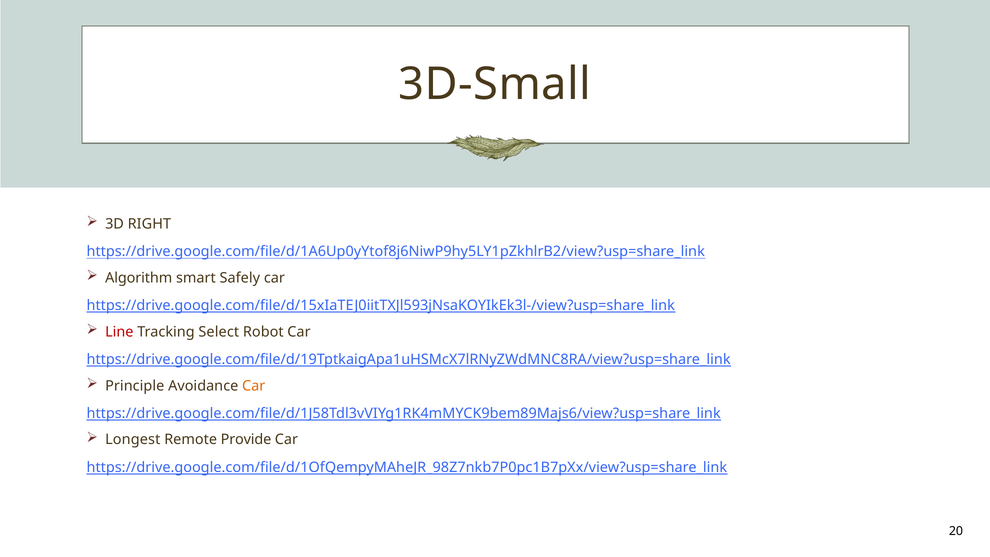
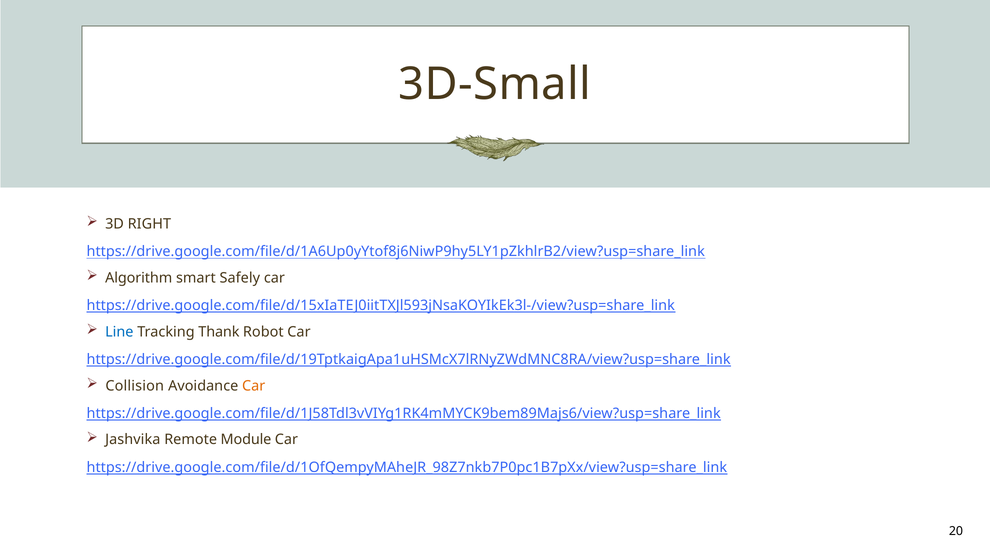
Line colour: red -> blue
Select: Select -> Thank
Principle: Principle -> Collision
Longest: Longest -> Jashvika
Provide: Provide -> Module
